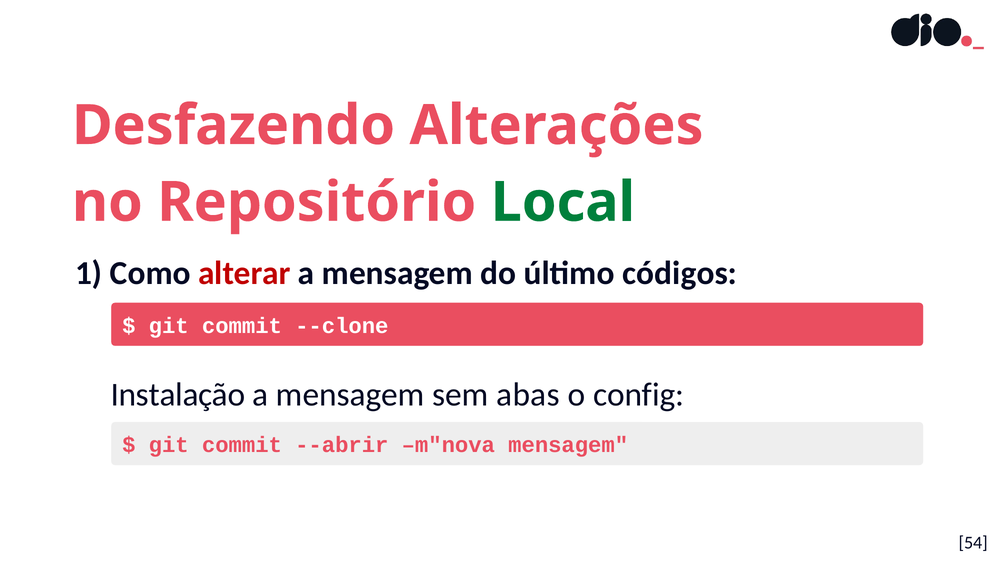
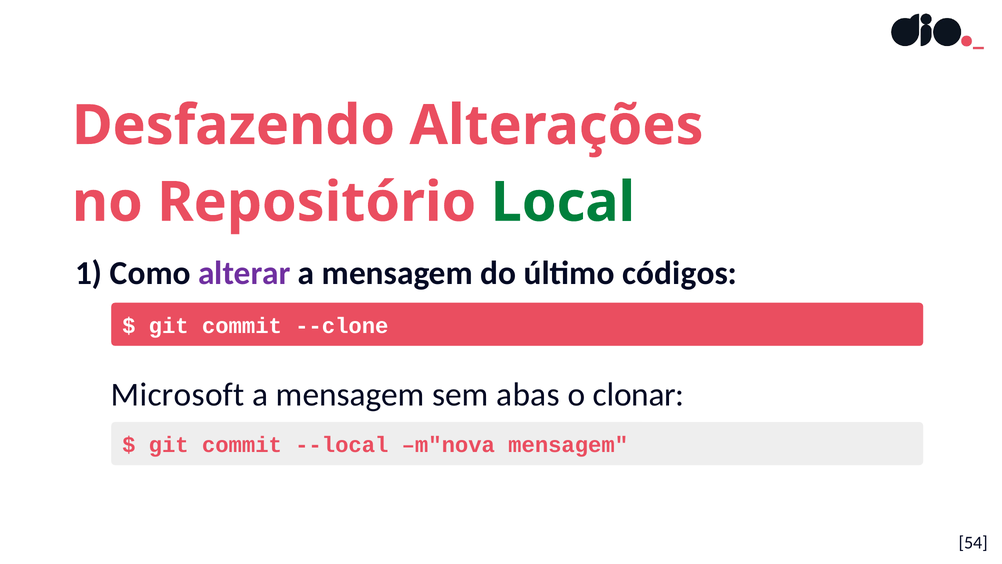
alterar colour: red -> purple
Instalação: Instalação -> Microsoft
config: config -> clonar
--abrir: --abrir -> --local
